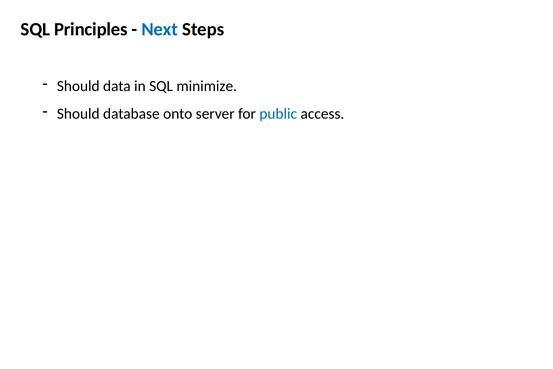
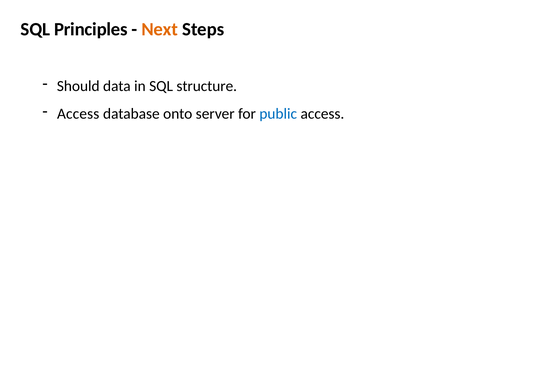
Next colour: blue -> orange
minimize: minimize -> structure
Should at (78, 114): Should -> Access
